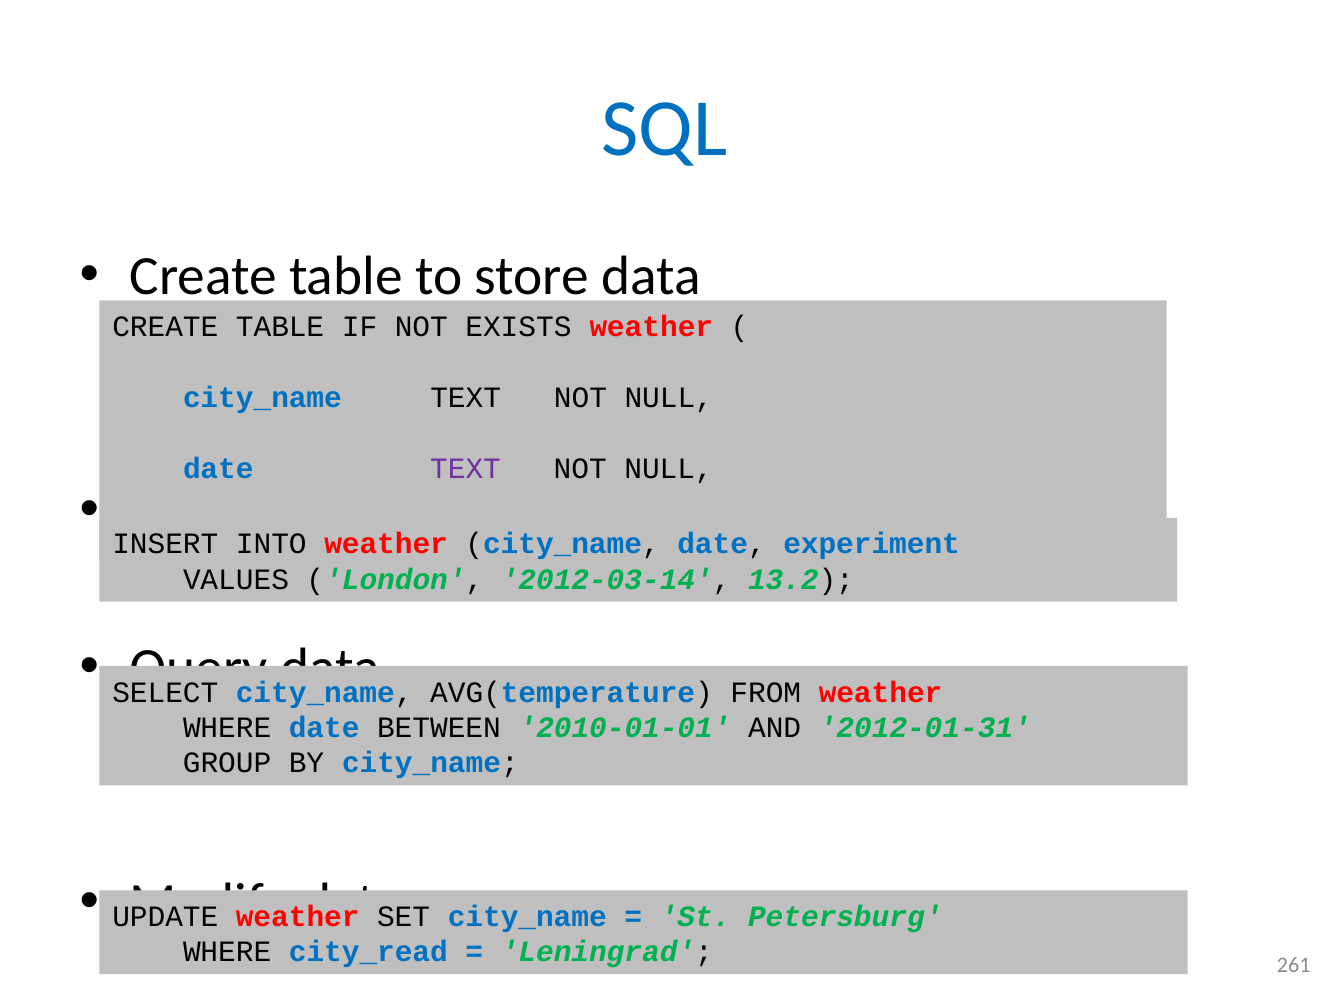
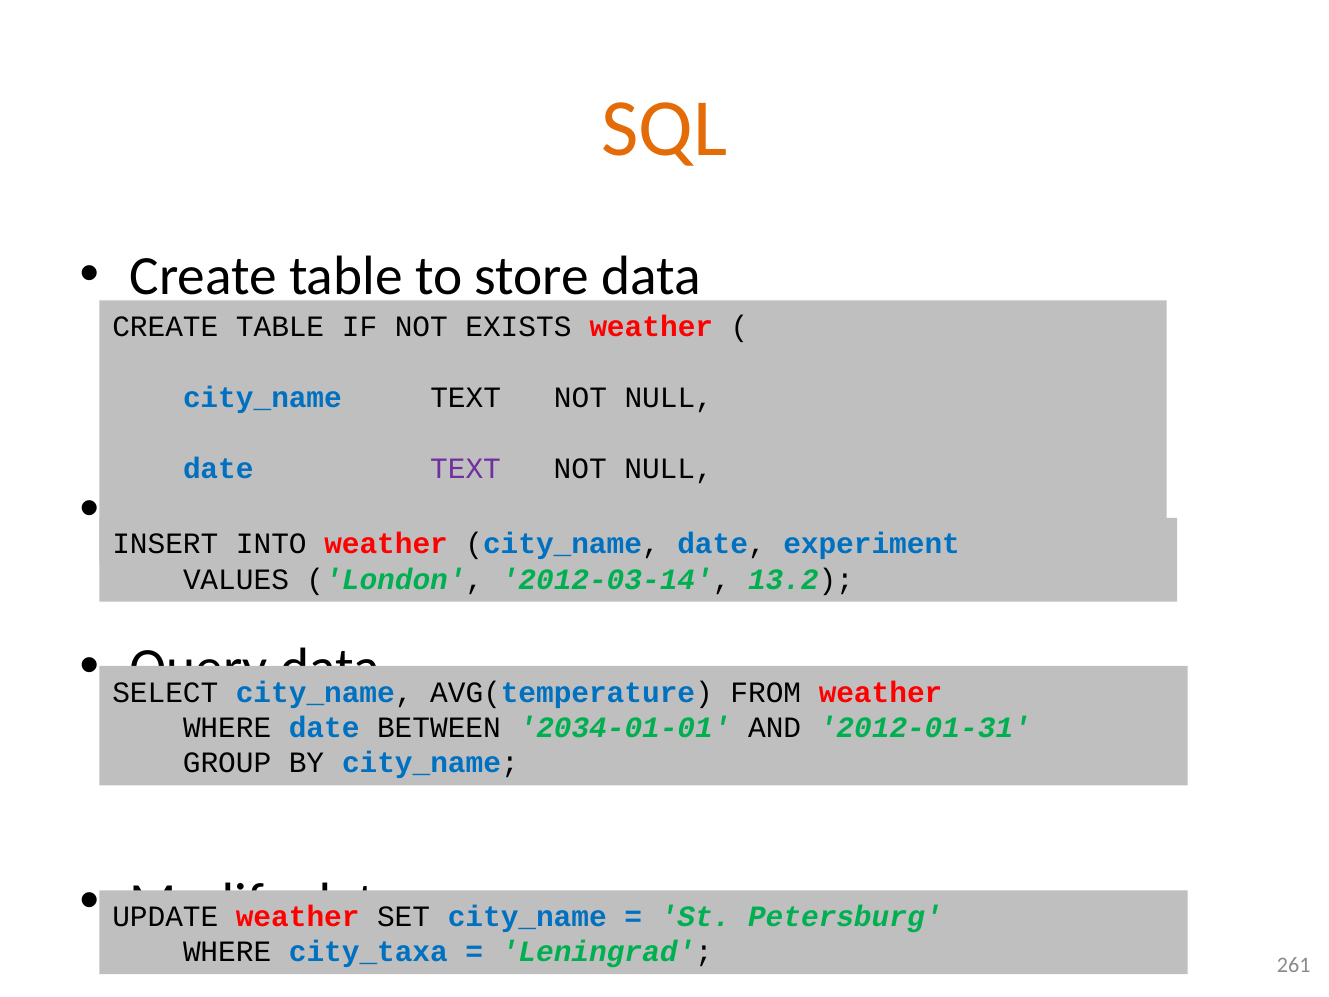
SQL colour: blue -> orange
2010-01-01: 2010-01-01 -> 2034-01-01
city_read: city_read -> city_taxa
